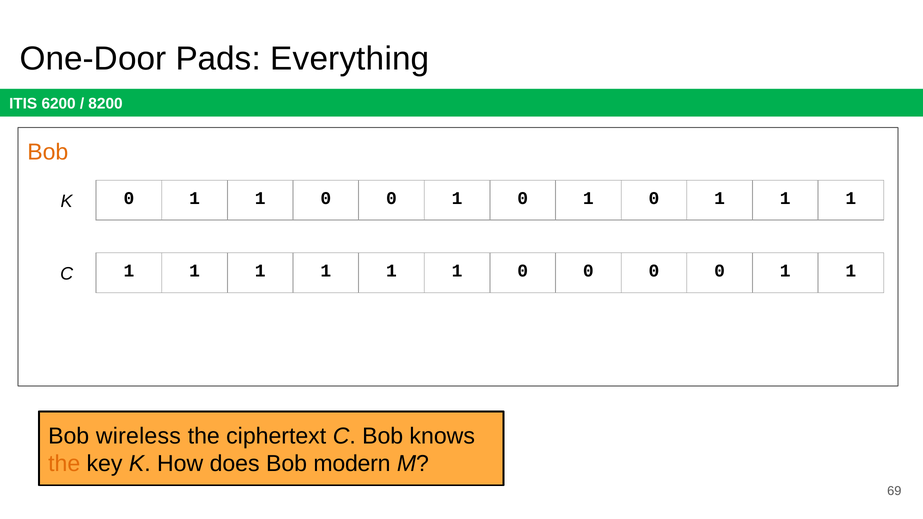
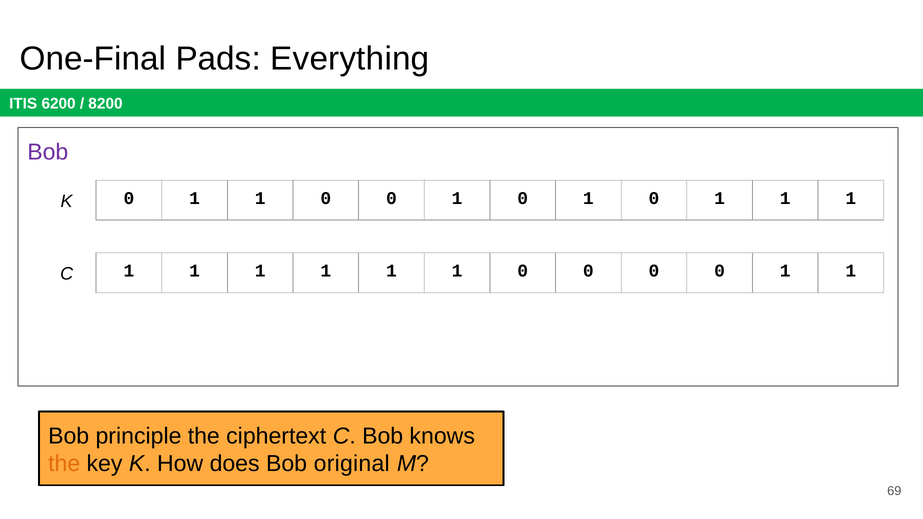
One-Door: One-Door -> One-Final
Bob at (48, 152) colour: orange -> purple
wireless: wireless -> principle
modern: modern -> original
